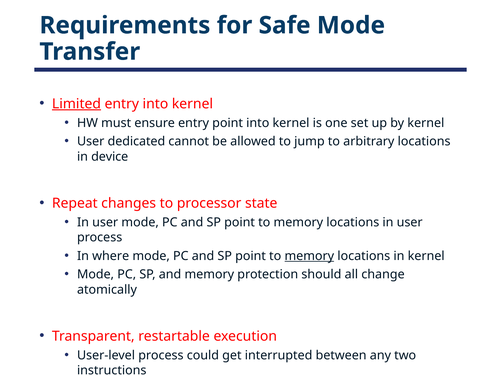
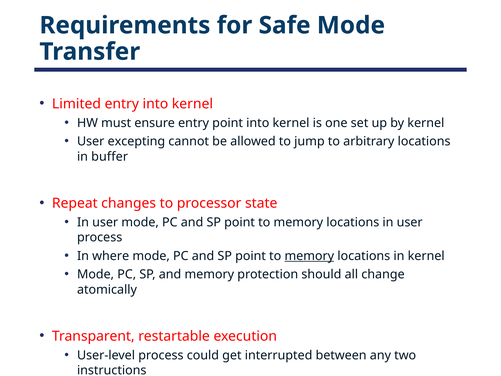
Limited underline: present -> none
dedicated: dedicated -> excepting
device: device -> buffer
